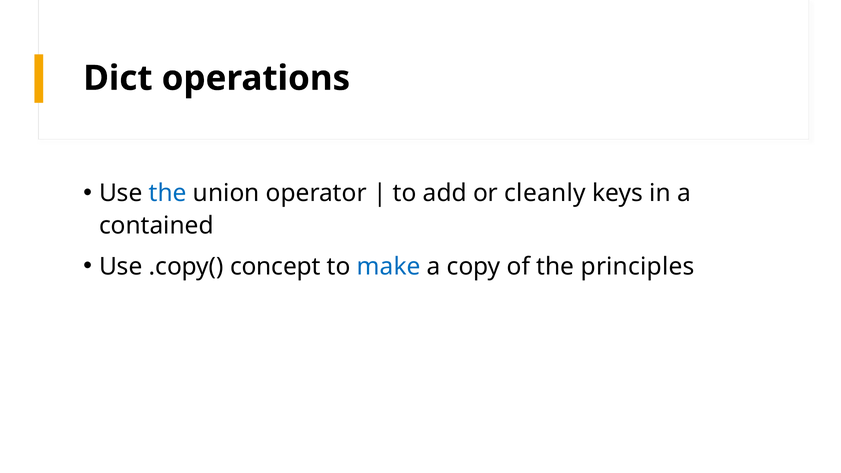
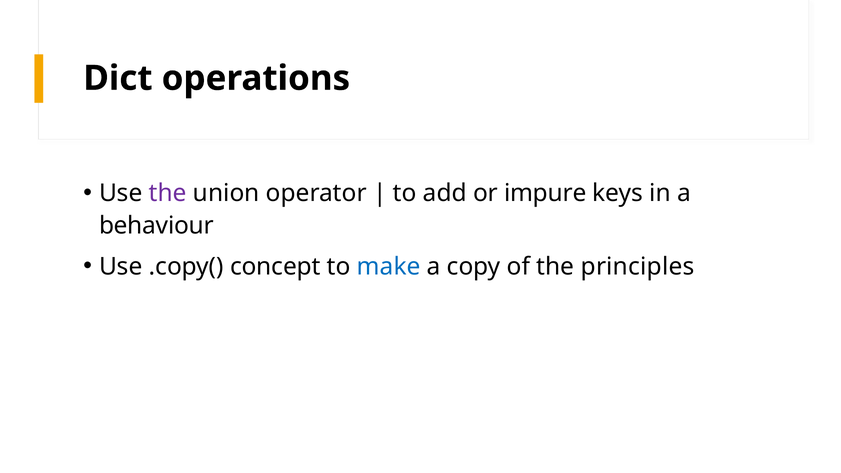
the at (168, 193) colour: blue -> purple
cleanly: cleanly -> impure
contained: contained -> behaviour
